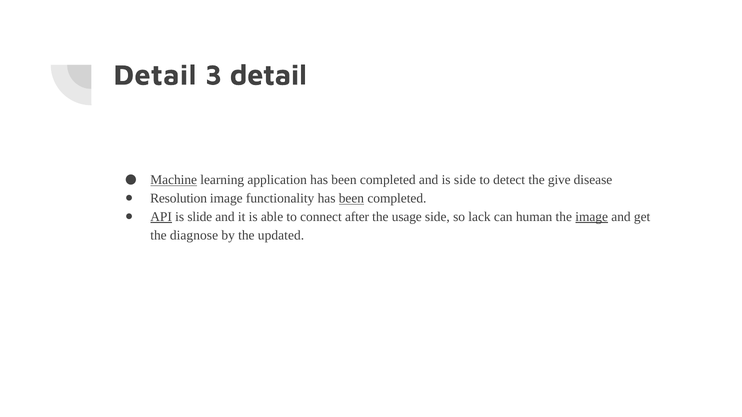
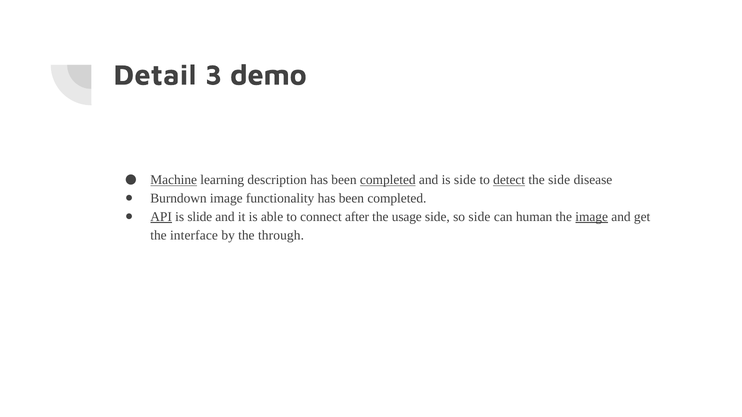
3 detail: detail -> demo
application: application -> description
completed at (388, 180) underline: none -> present
detect underline: none -> present
the give: give -> side
Resolution: Resolution -> Burndown
been at (351, 199) underline: present -> none
so lack: lack -> side
diagnose: diagnose -> interface
updated: updated -> through
